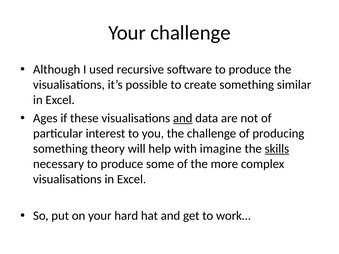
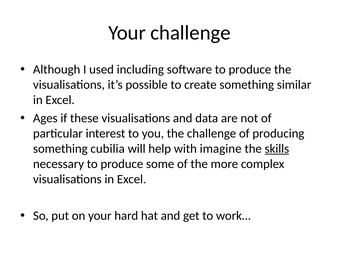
recursive: recursive -> including
and at (183, 118) underline: present -> none
theory: theory -> cubilia
